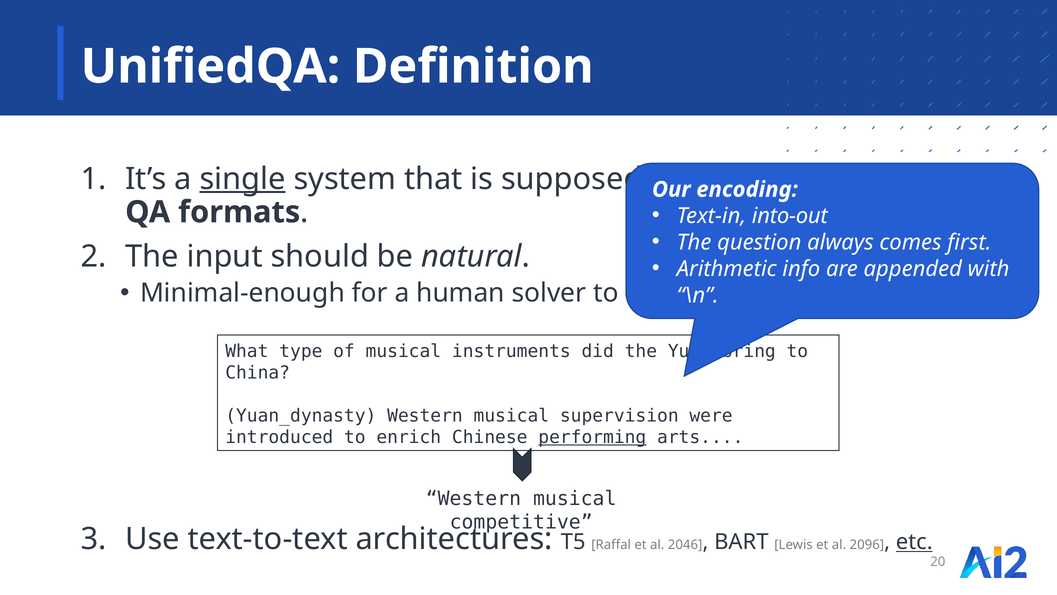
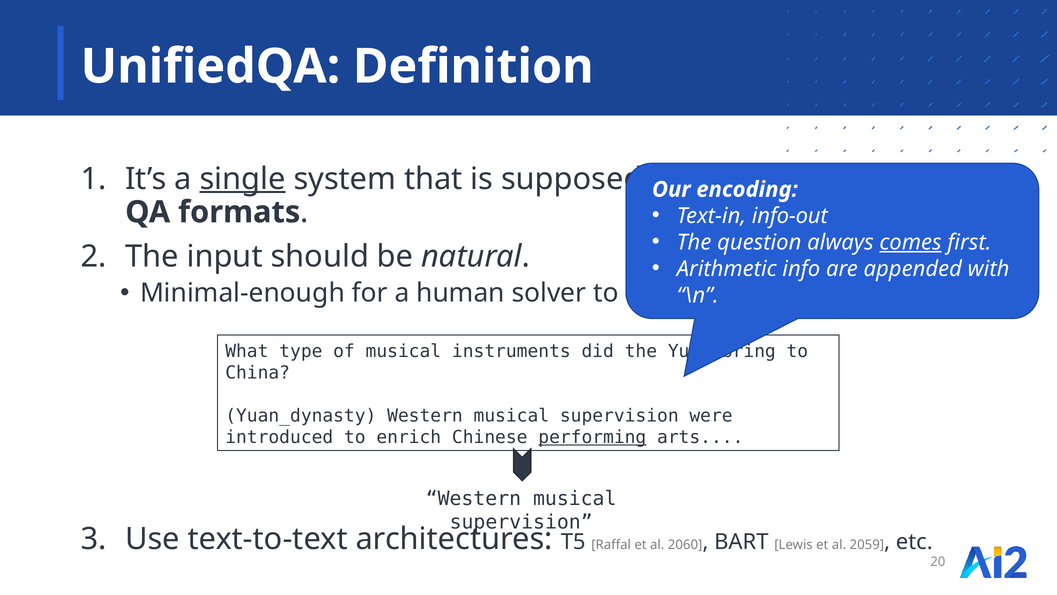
into-out: into-out -> info-out
comes underline: none -> present
competitive at (521, 522): competitive -> supervision
2046: 2046 -> 2060
2096: 2096 -> 2059
etc underline: present -> none
